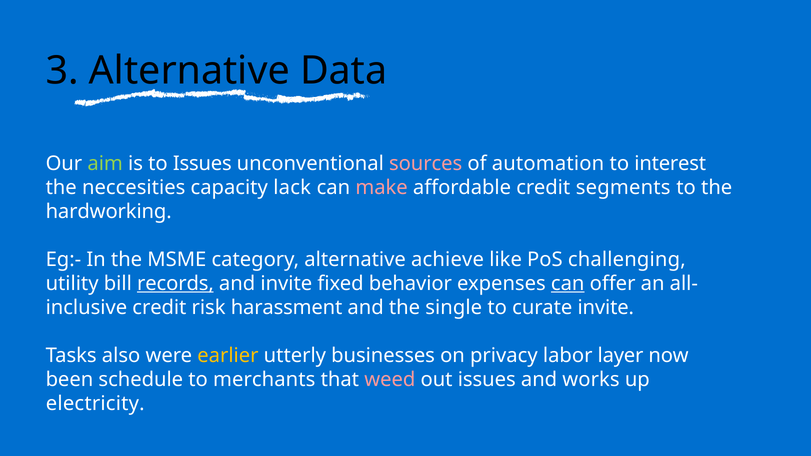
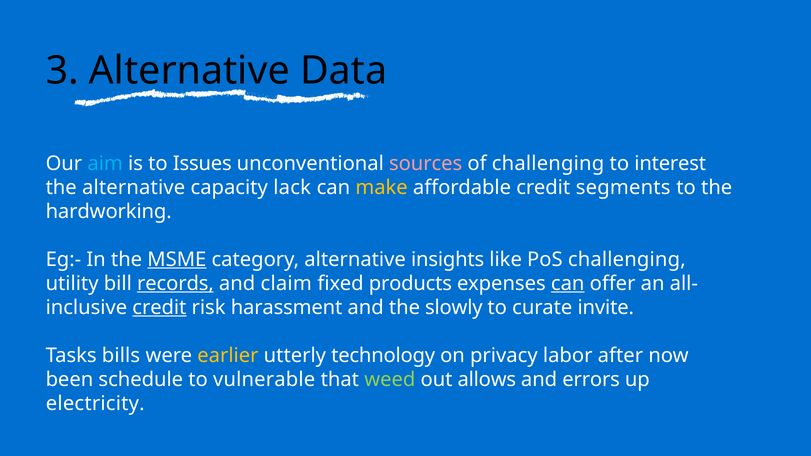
aim colour: light green -> light blue
of automation: automation -> challenging
the neccesities: neccesities -> alternative
make colour: pink -> yellow
MSME underline: none -> present
achieve: achieve -> insights
and invite: invite -> claim
behavior: behavior -> products
credit at (159, 308) underline: none -> present
single: single -> slowly
also: also -> bills
businesses: businesses -> technology
layer: layer -> after
merchants: merchants -> vulnerable
weed colour: pink -> light green
out issues: issues -> allows
works: works -> errors
